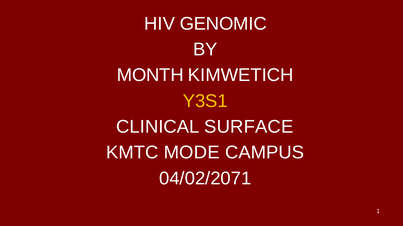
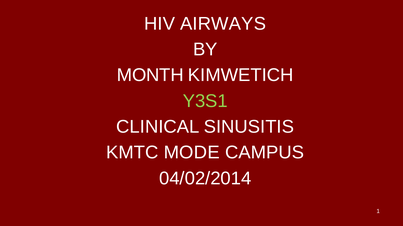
GENOMIC: GENOMIC -> AIRWAYS
Y3S1 colour: yellow -> light green
SURFACE: SURFACE -> SINUSITIS
04/02/2071: 04/02/2071 -> 04/02/2014
